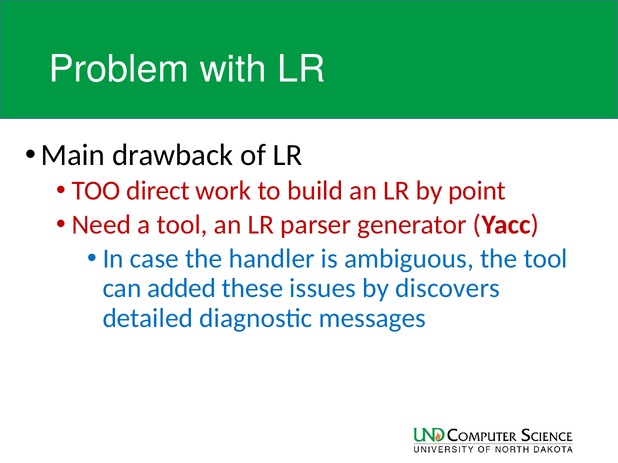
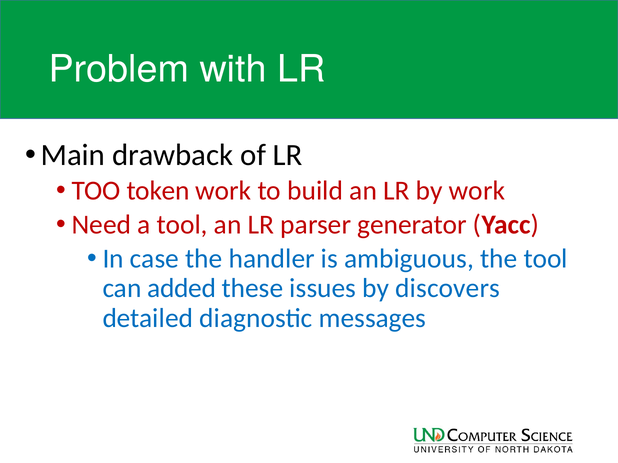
direct: direct -> token
by point: point -> work
